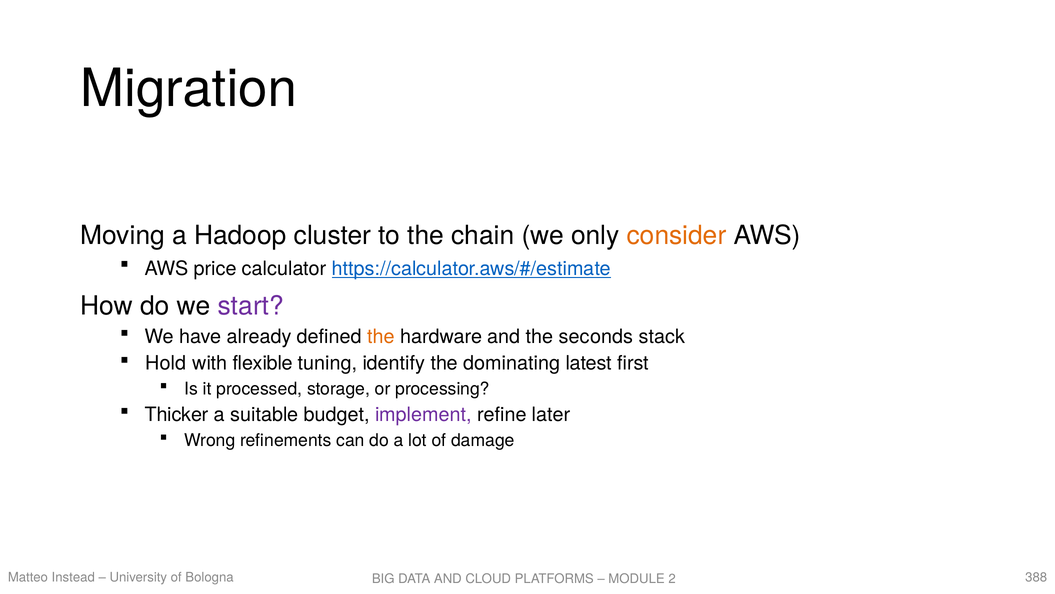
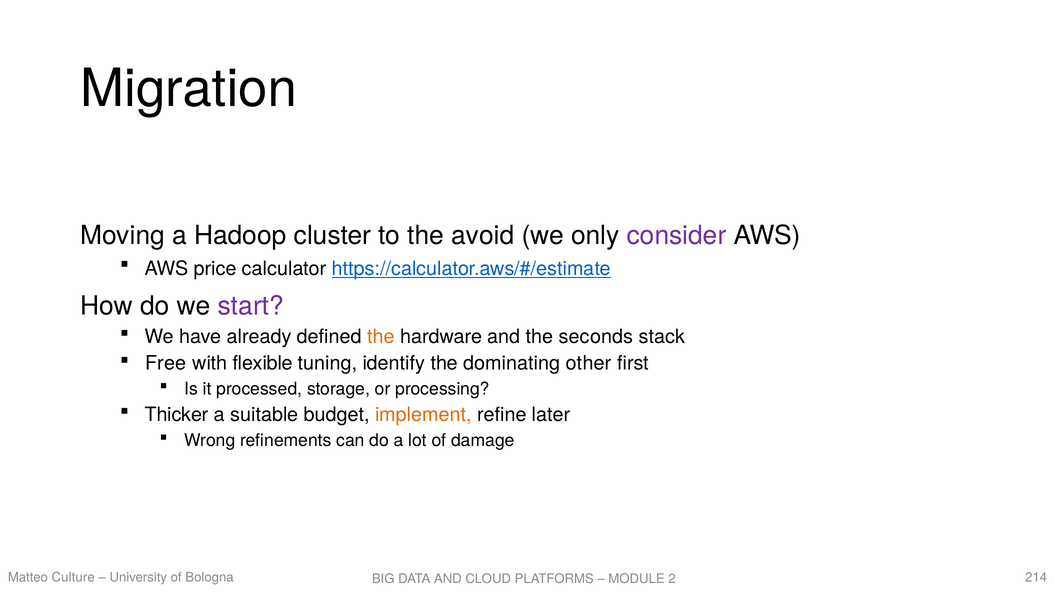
chain: chain -> avoid
consider colour: orange -> purple
Hold: Hold -> Free
latest: latest -> other
implement colour: purple -> orange
Instead: Instead -> Culture
388: 388 -> 214
